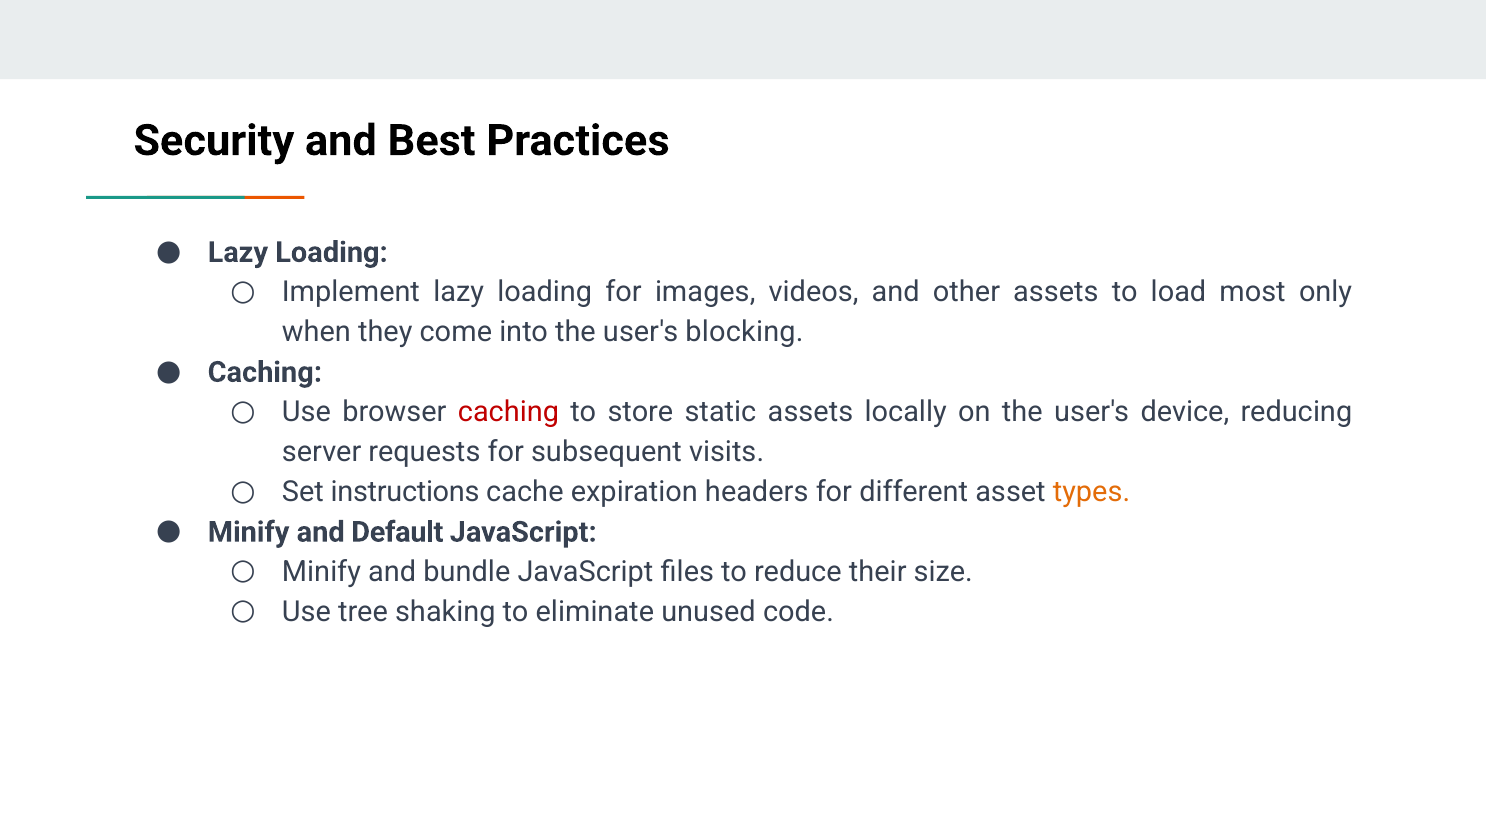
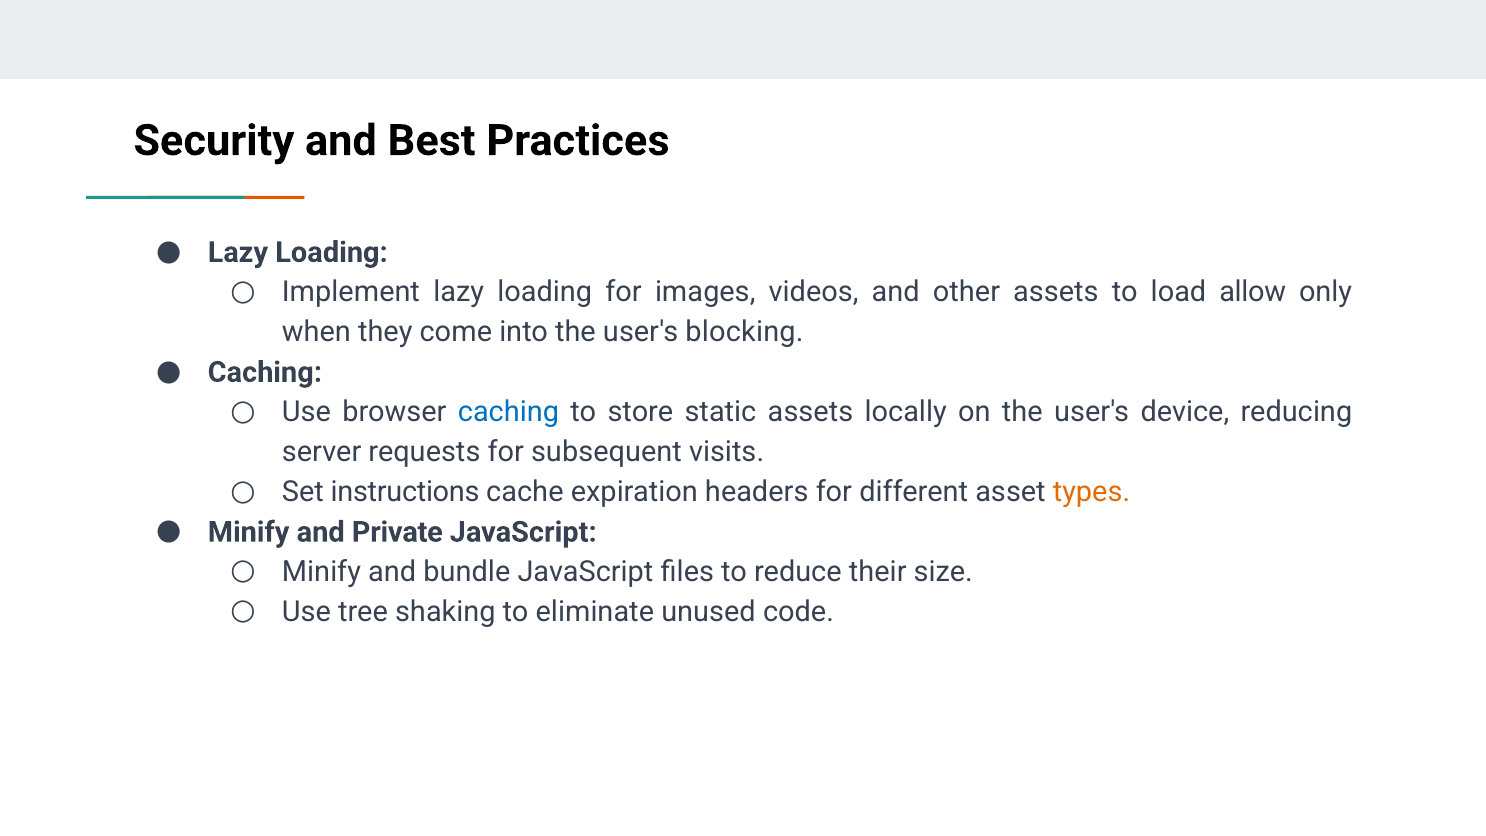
most: most -> allow
caching at (508, 412) colour: red -> blue
Default: Default -> Private
